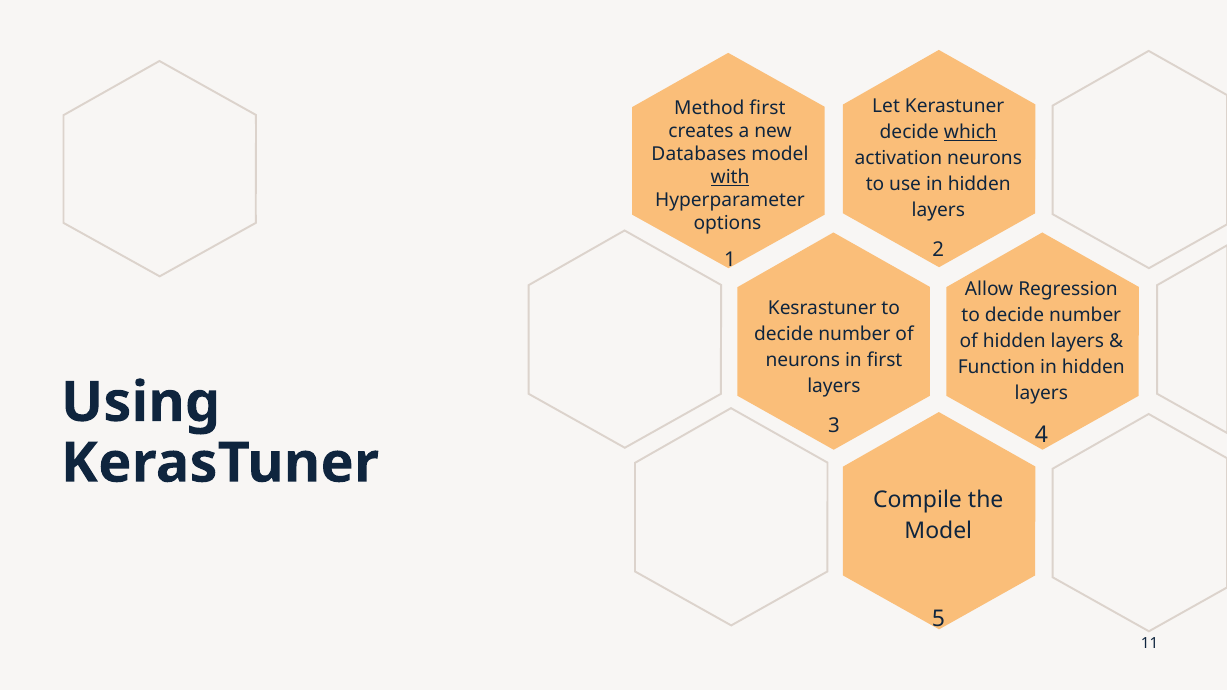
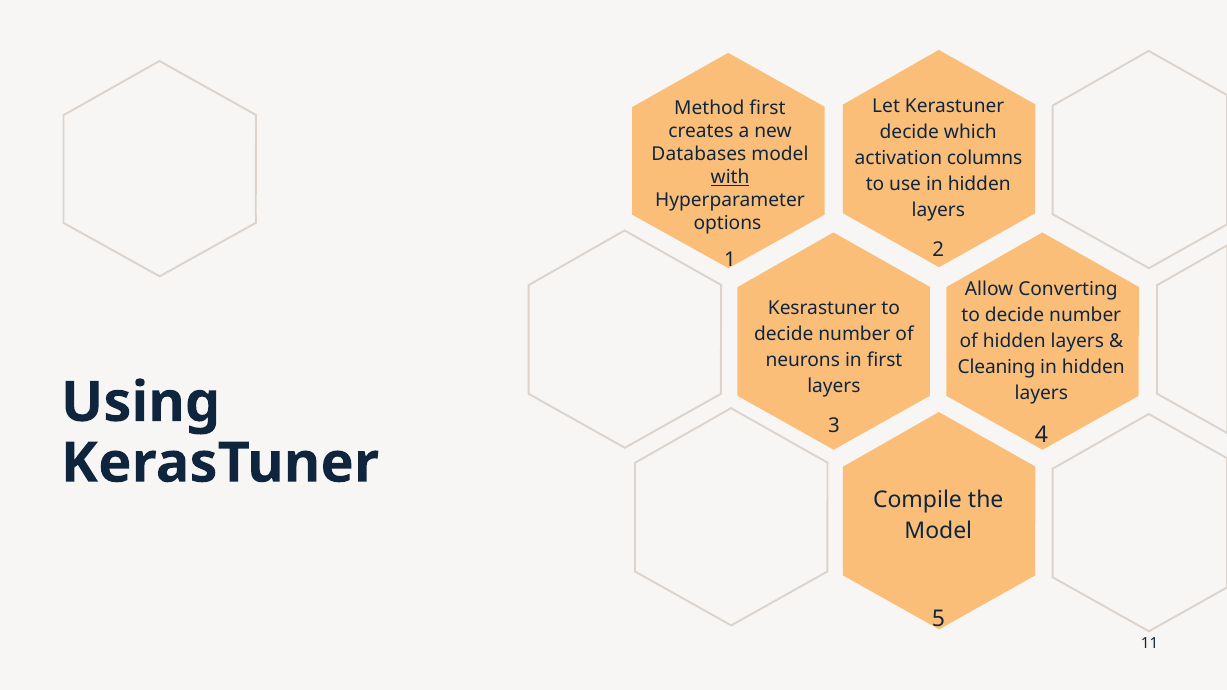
which underline: present -> none
activation neurons: neurons -> columns
Regression: Regression -> Converting
Function: Function -> Cleaning
